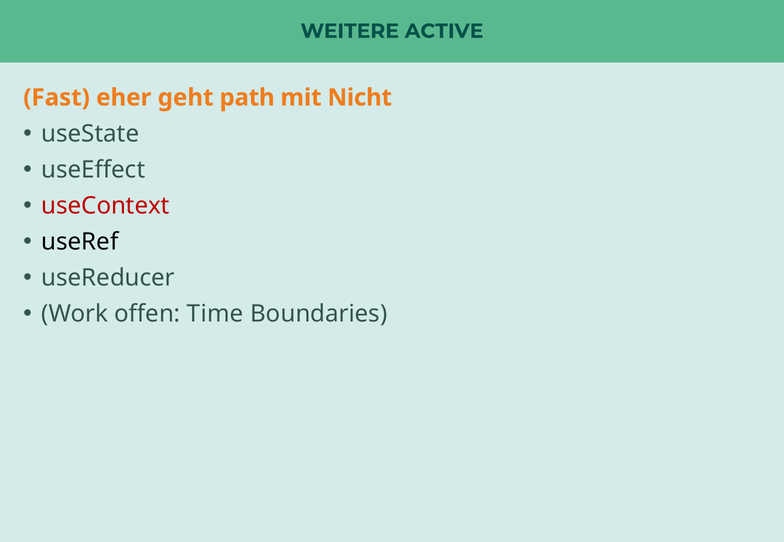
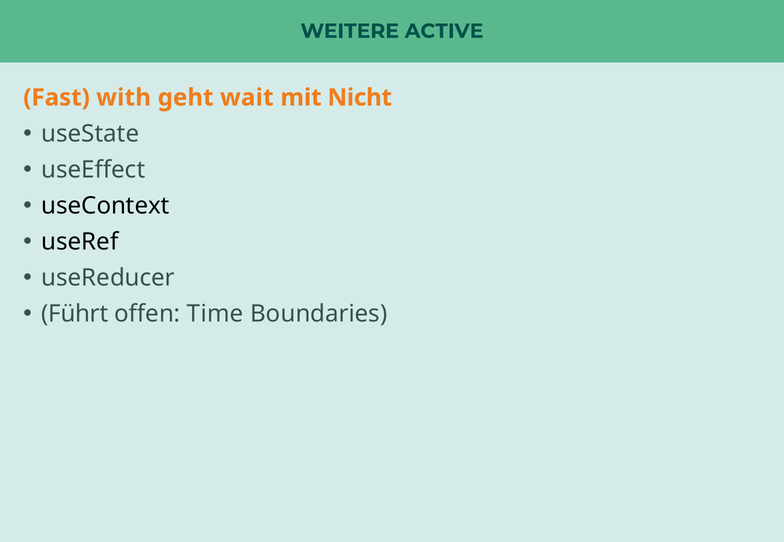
eher: eher -> with
path: path -> wait
useContext colour: red -> black
Work: Work -> Führt
